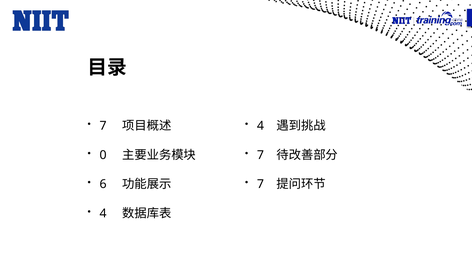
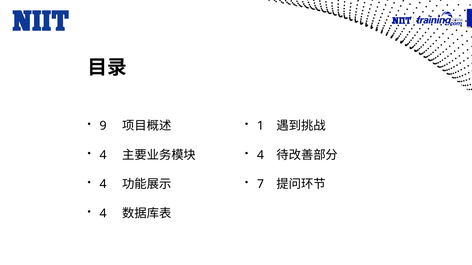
7 at (103, 126): 7 -> 9
4 at (260, 126): 4 -> 1
0 at (103, 155): 0 -> 4
7 at (260, 155): 7 -> 4
6 at (103, 185): 6 -> 4
